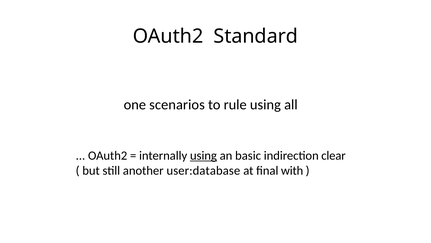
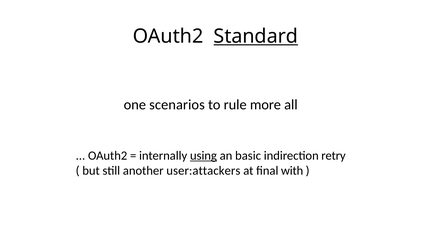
Standard underline: none -> present
rule using: using -> more
clear: clear -> retry
user:database: user:database -> user:attackers
